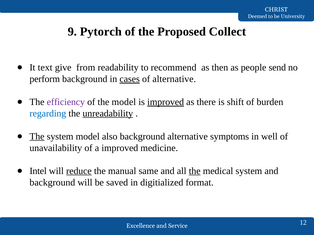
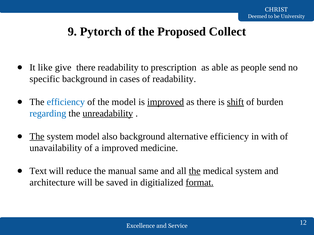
text: text -> like
give from: from -> there
recommend: recommend -> prescription
then: then -> able
perform: perform -> specific
cases underline: present -> none
of alternative: alternative -> readability
efficiency at (66, 102) colour: purple -> blue
shift underline: none -> present
alternative symptoms: symptoms -> efficiency
well: well -> with
Intel: Intel -> Text
reduce underline: present -> none
background at (52, 183): background -> architecture
format underline: none -> present
